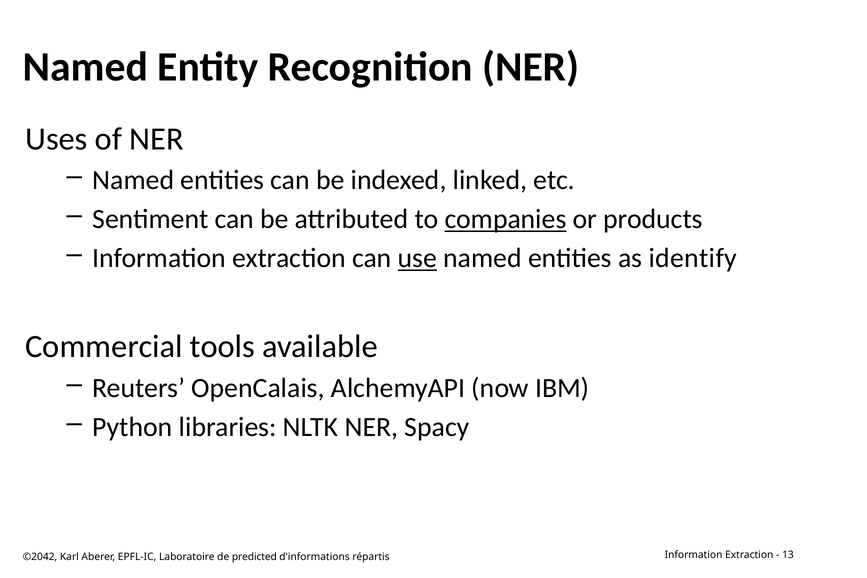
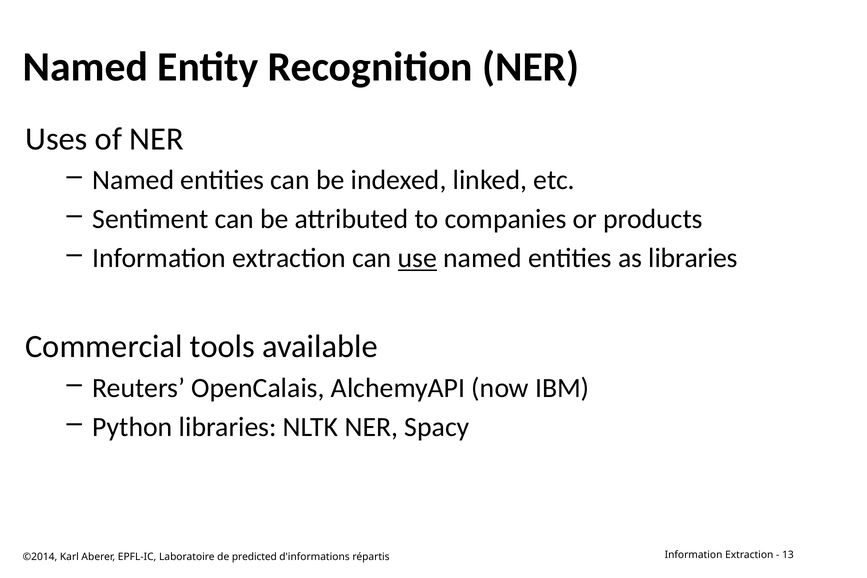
companies underline: present -> none
as identify: identify -> libraries
©2042: ©2042 -> ©2014
